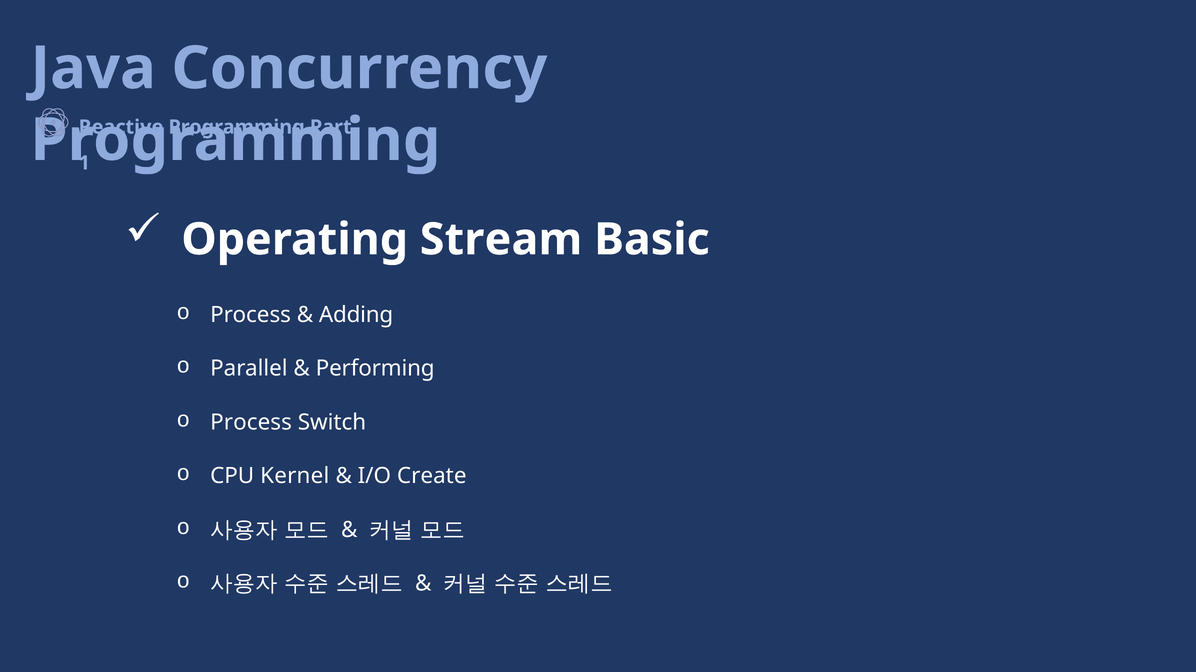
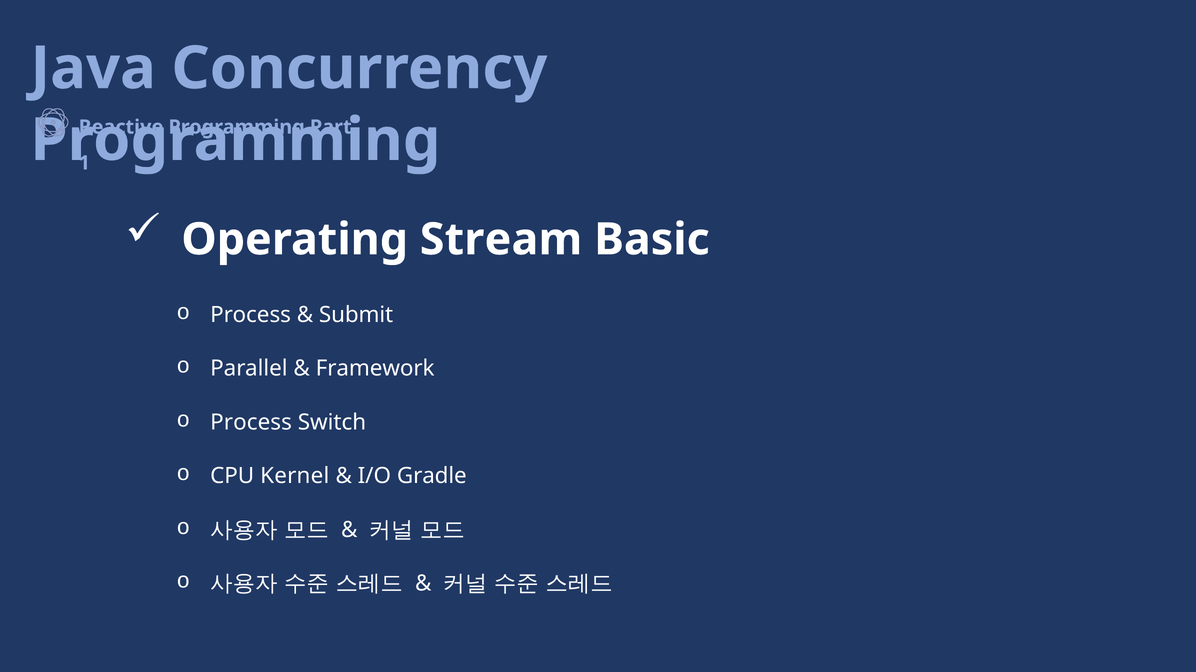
Adding: Adding -> Submit
Performing: Performing -> Framework
Create: Create -> Gradle
